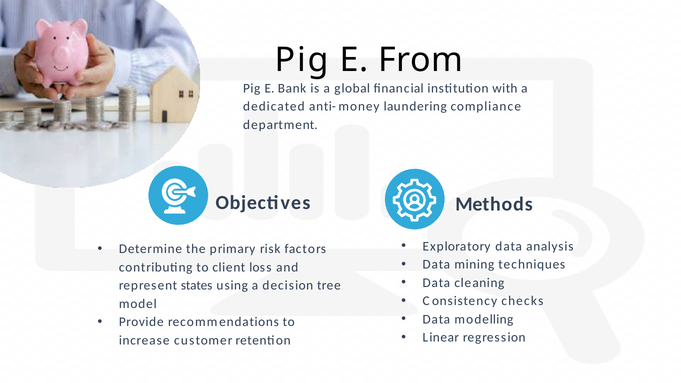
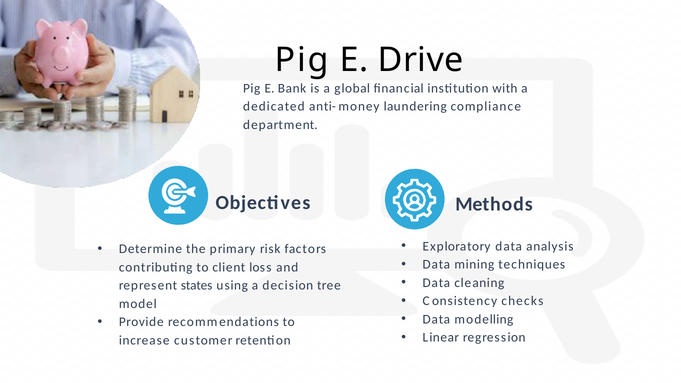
From: From -> Drive
